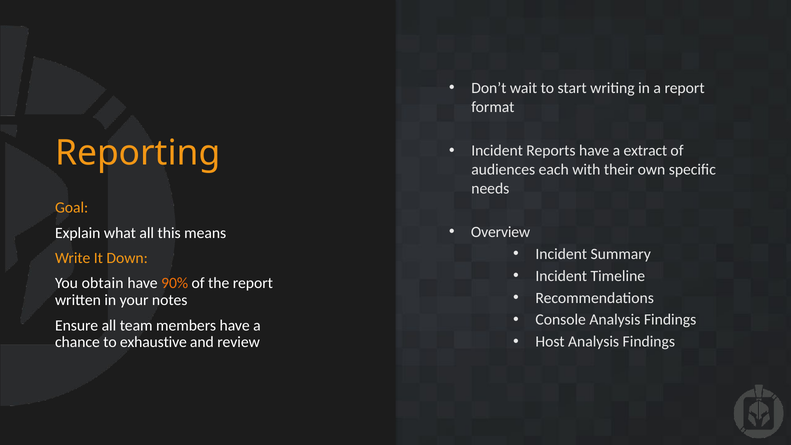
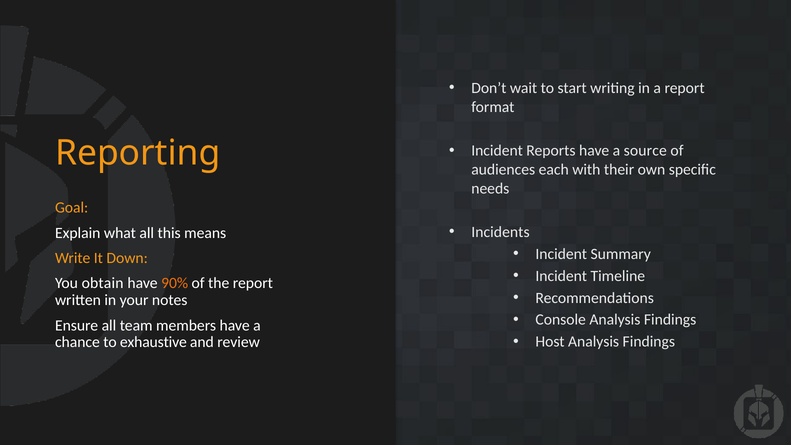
extract: extract -> source
Overview: Overview -> Incidents
